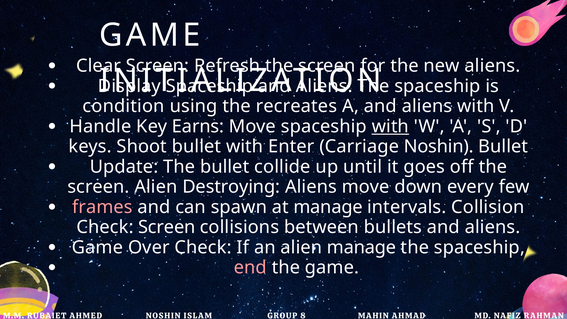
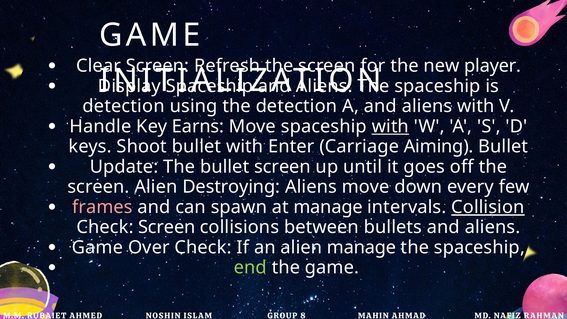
new aliens: aliens -> player
condition at (124, 106): condition -> detection
the recreates: recreates -> detection
Carriage Noshin: Noshin -> Aiming
bullet collide: collide -> screen
Collision underline: none -> present
end colour: pink -> light green
